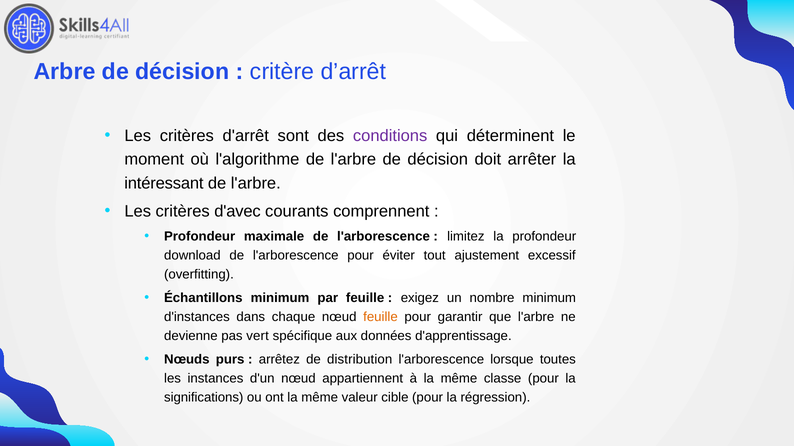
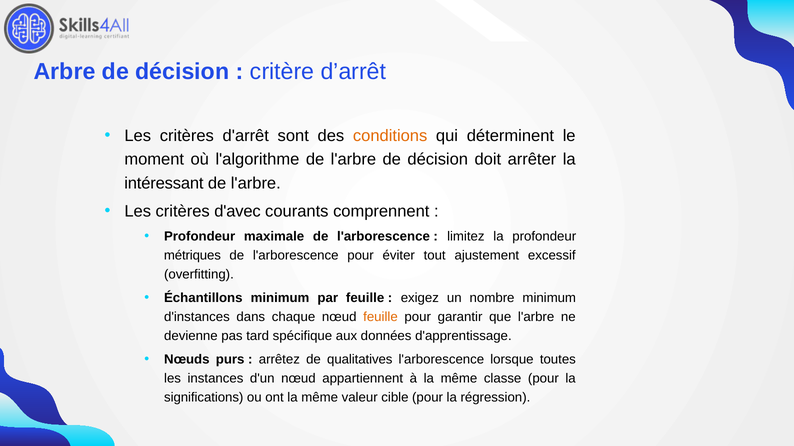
conditions colour: purple -> orange
download: download -> métriques
vert: vert -> tard
distribution: distribution -> qualitatives
